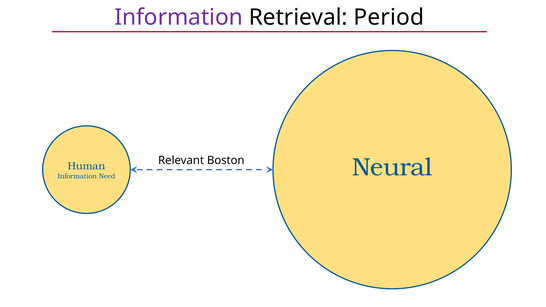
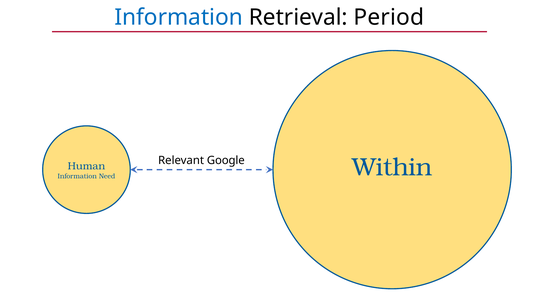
Information at (179, 17) colour: purple -> blue
Boston: Boston -> Google
Neural: Neural -> Within
